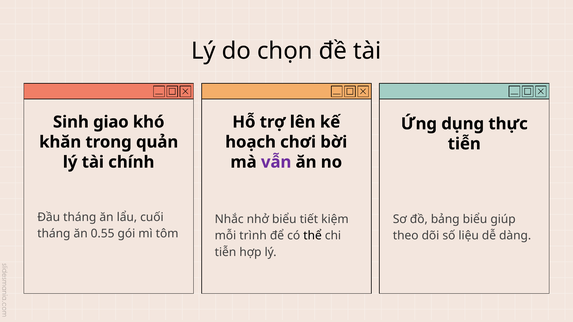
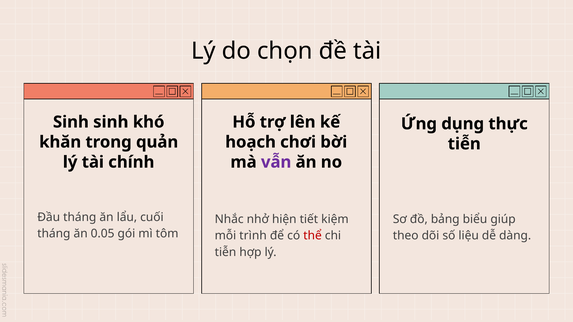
Sinh giao: giao -> sinh
nhở biểu: biểu -> hiện
0.55: 0.55 -> 0.05
thể colour: black -> red
